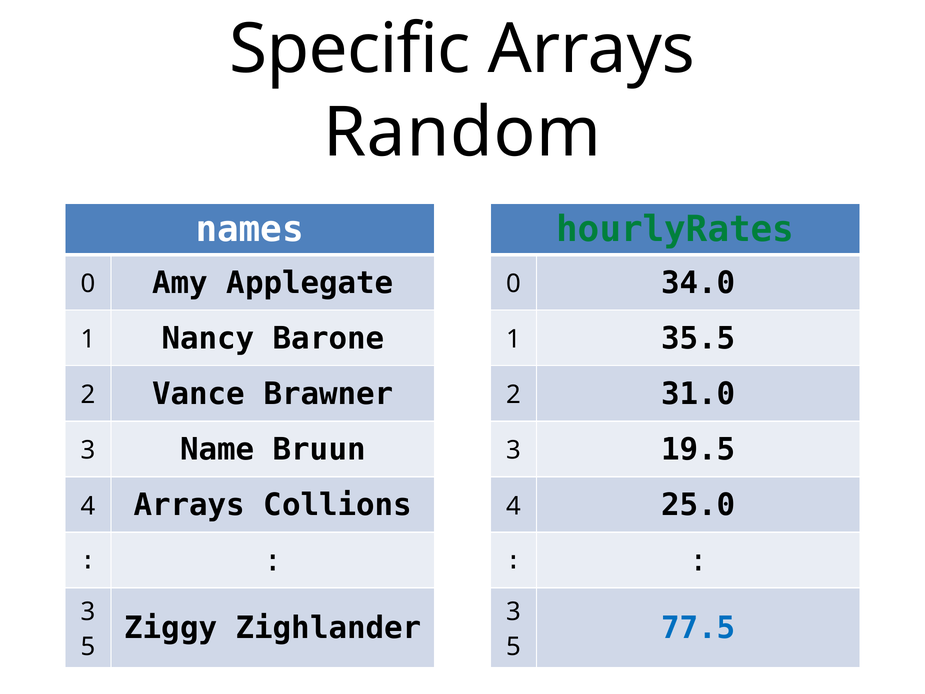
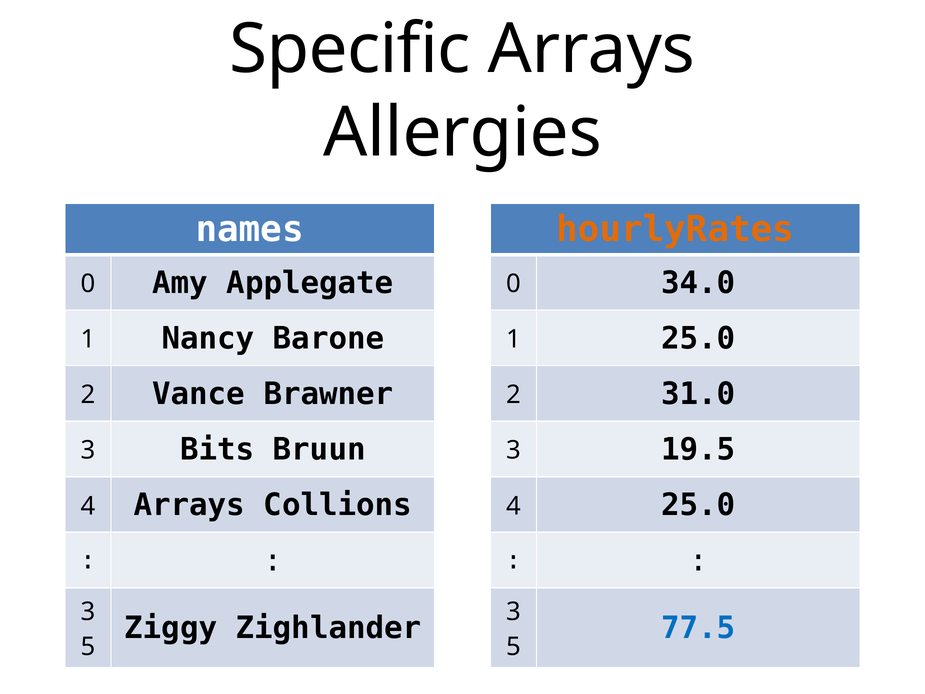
Random: Random -> Allergies
hourlyRates colour: green -> orange
1 35.5: 35.5 -> 25.0
Name: Name -> Bits
